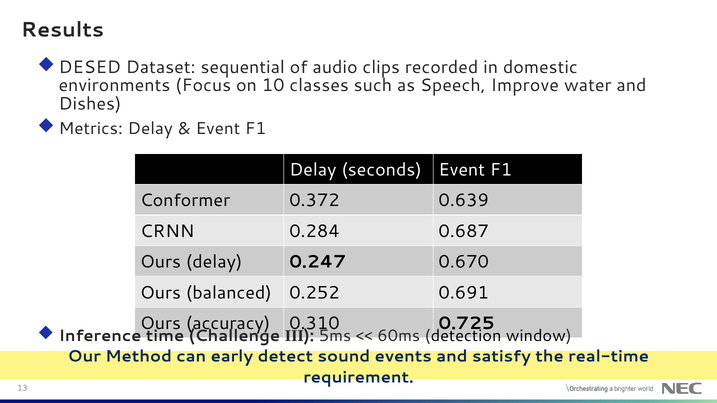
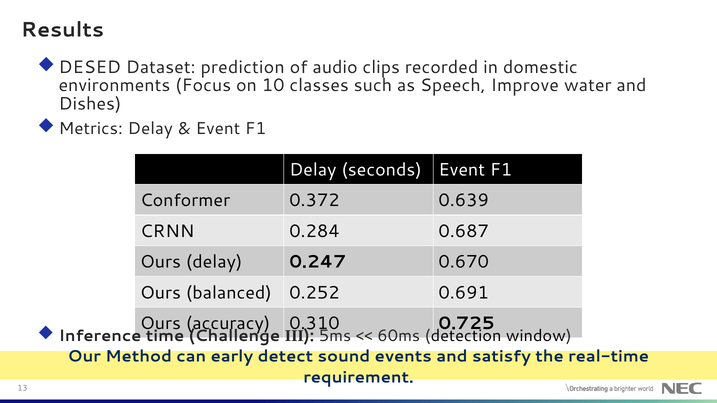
sequential: sequential -> prediction
